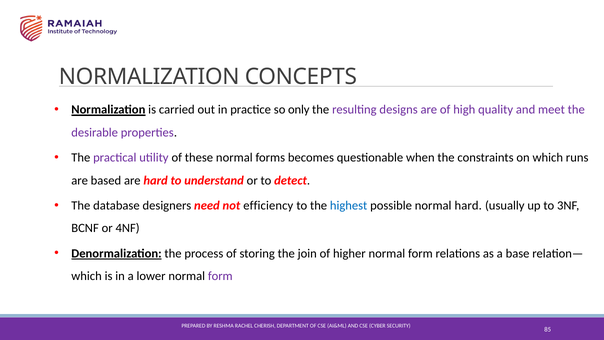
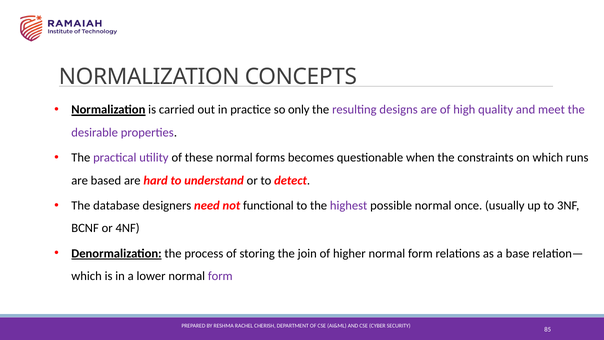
efficiency: efficiency -> functional
highest colour: blue -> purple
normal hard: hard -> once
